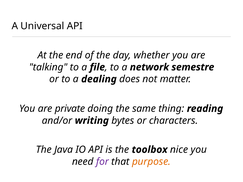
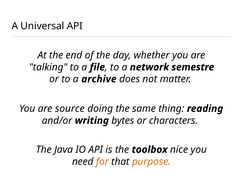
dealing: dealing -> archive
private: private -> source
for colour: purple -> orange
